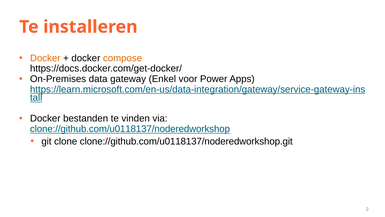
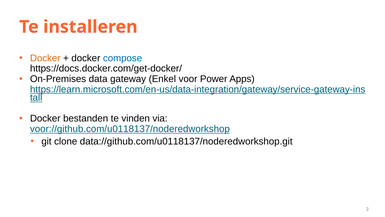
compose colour: orange -> blue
clone://github.com/u0118137/noderedworkshop: clone://github.com/u0118137/noderedworkshop -> voor://github.com/u0118137/noderedworkshop
clone://github.com/u0118137/noderedworkshop.git: clone://github.com/u0118137/noderedworkshop.git -> data://github.com/u0118137/noderedworkshop.git
